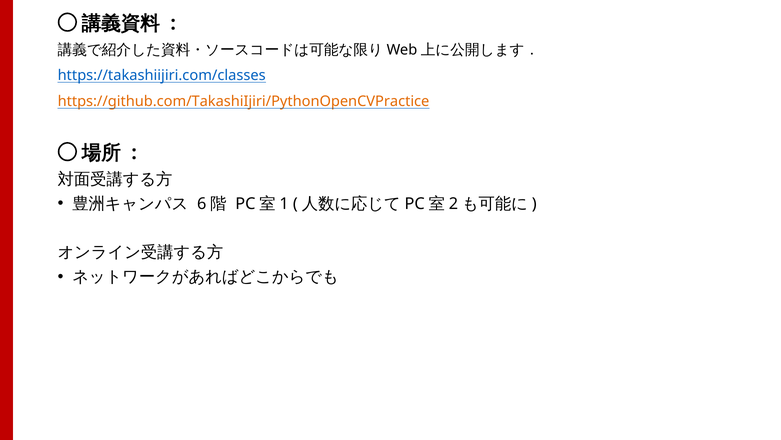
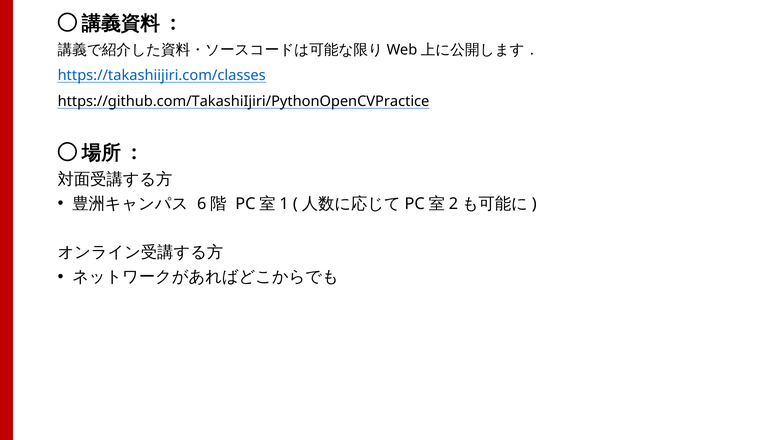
https://github.com/TakashiIjiri/PythonOpenCVPractice colour: orange -> black
